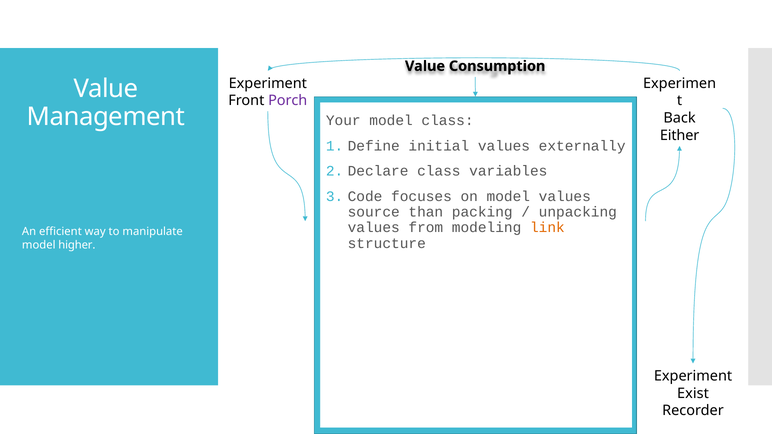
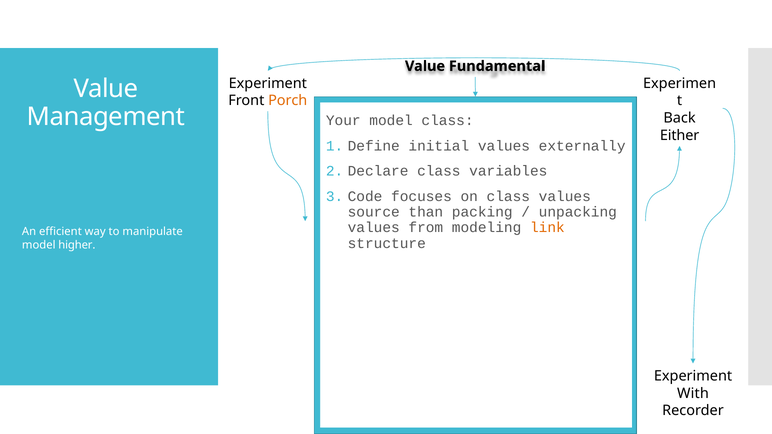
Consumption: Consumption -> Fundamental
Porch colour: purple -> orange
on model: model -> class
Exist: Exist -> With
